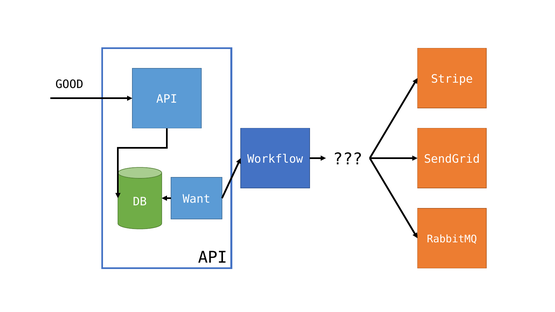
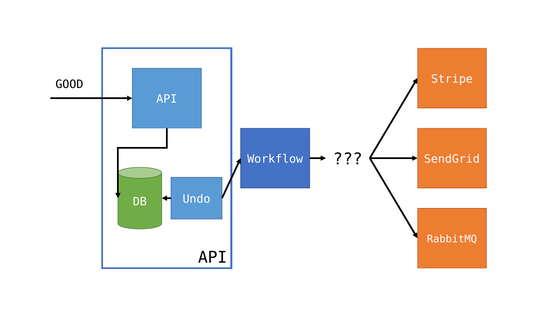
Want: Want -> Undo
